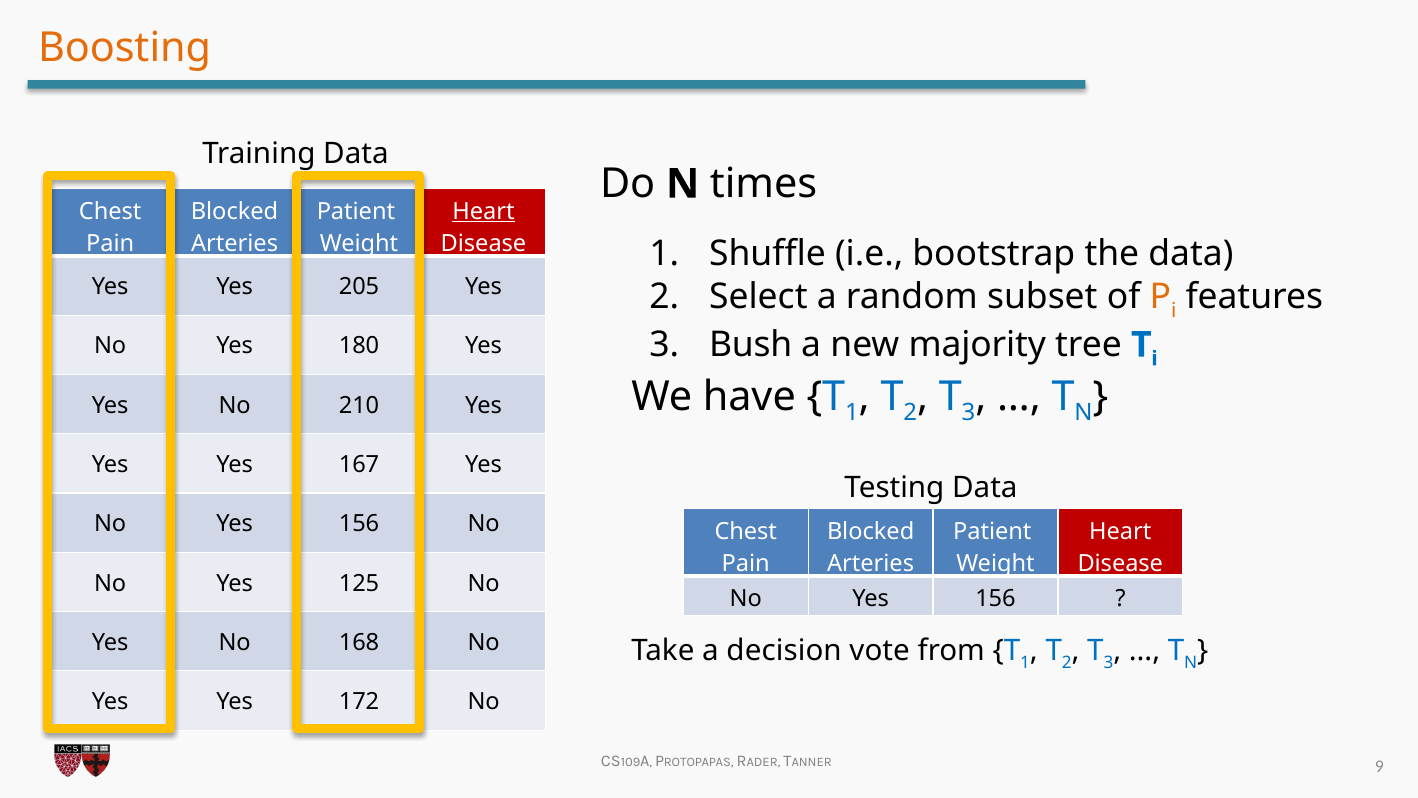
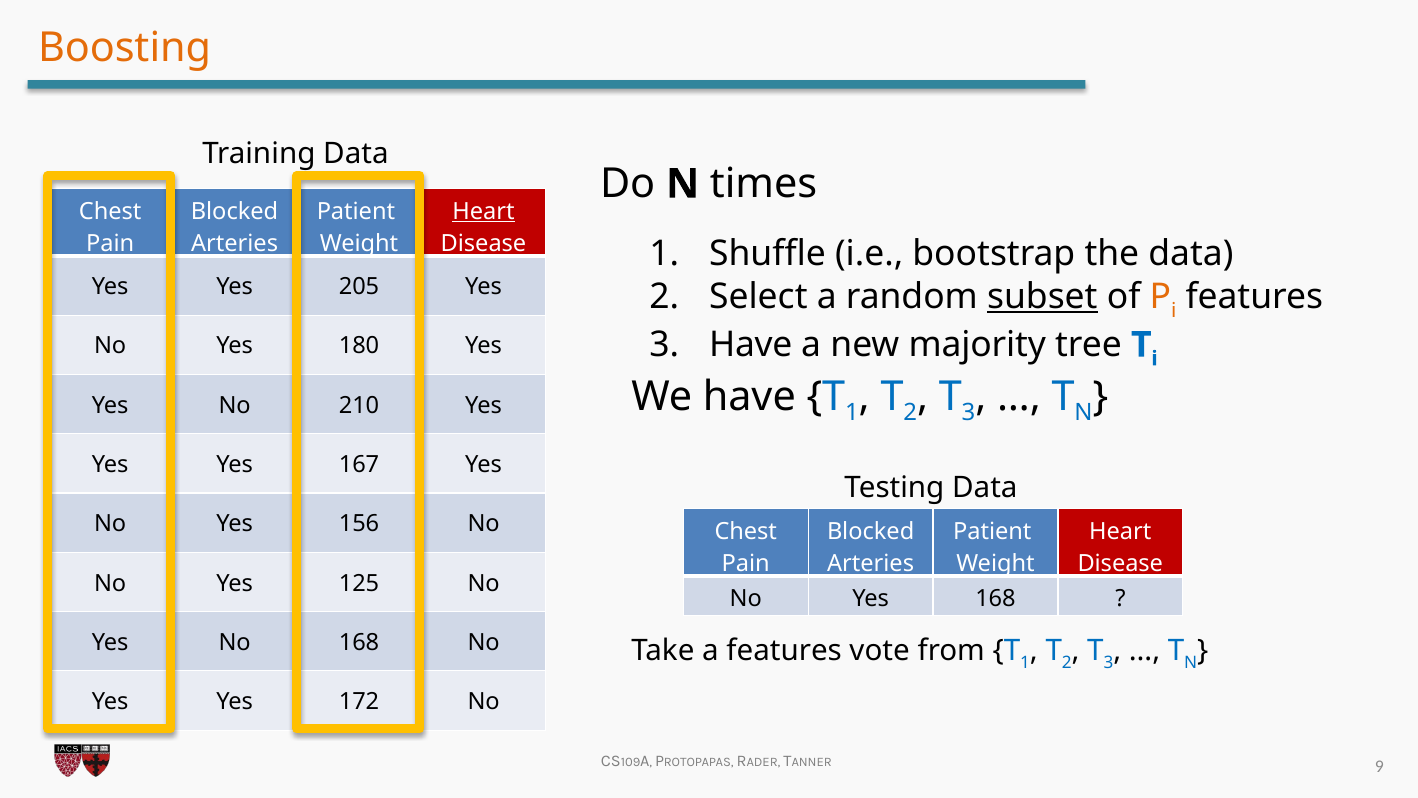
subset underline: none -> present
Bush at (751, 345): Bush -> Have
156 at (995, 599): 156 -> 168
a decision: decision -> features
